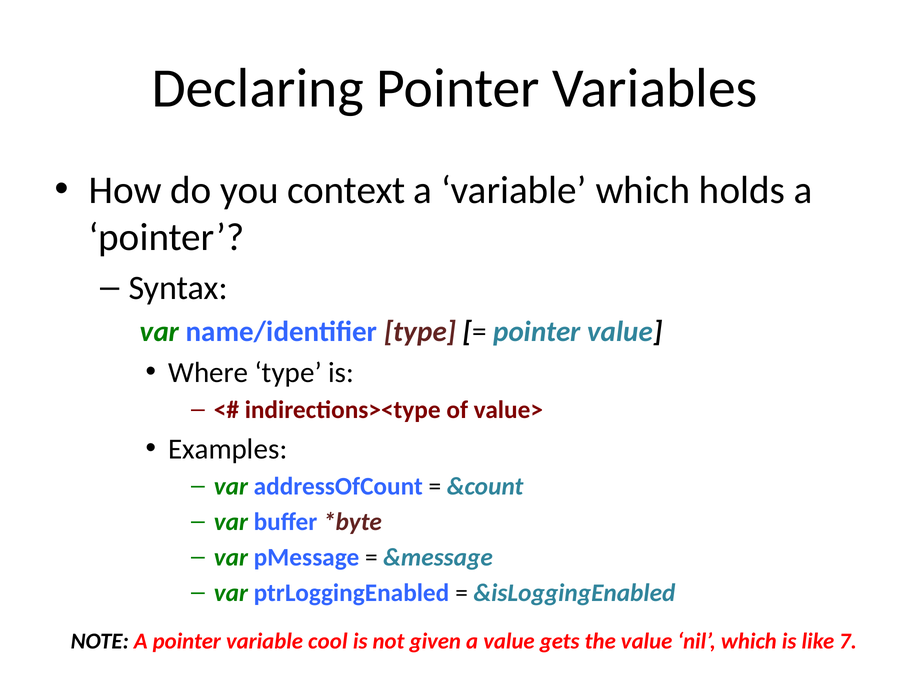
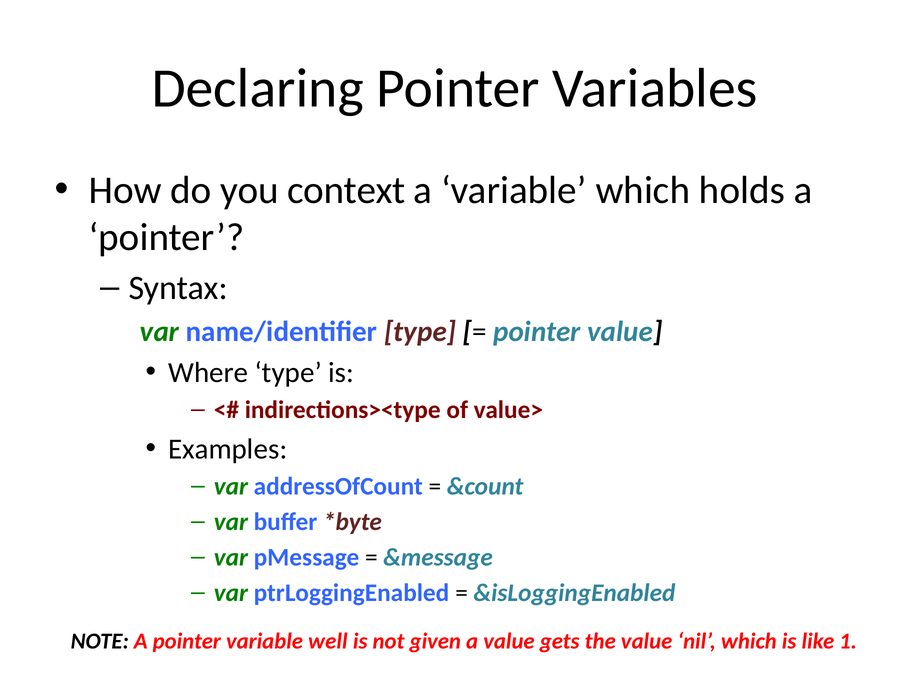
cool: cool -> well
7: 7 -> 1
